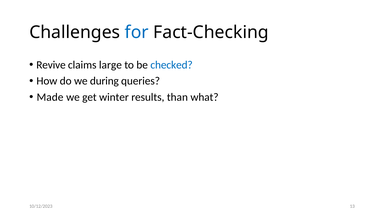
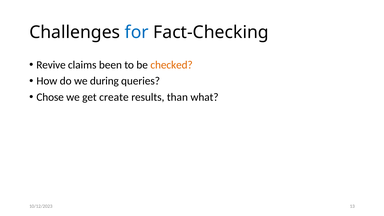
large: large -> been
checked colour: blue -> orange
Made: Made -> Chose
winter: winter -> create
